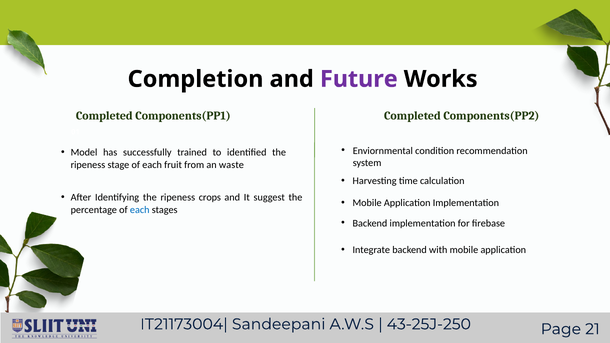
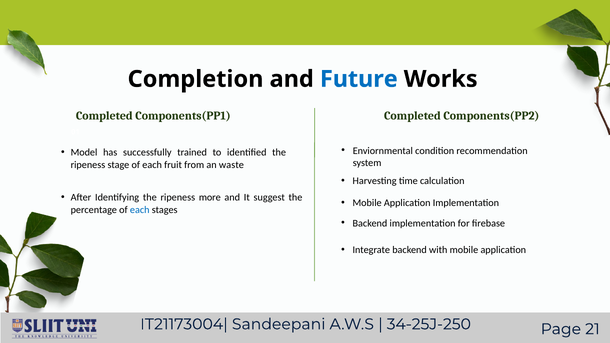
Future colour: purple -> blue
crops: crops -> more
43-25J-250: 43-25J-250 -> 34-25J-250
